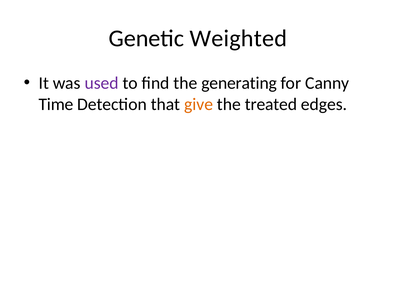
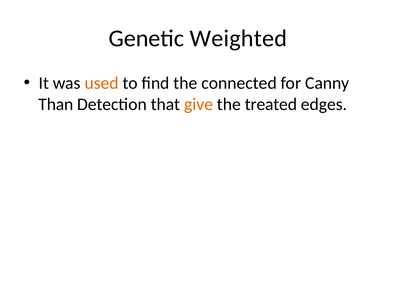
used colour: purple -> orange
generating: generating -> connected
Time: Time -> Than
